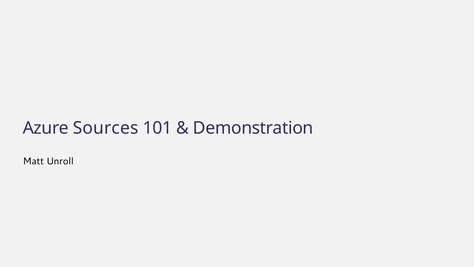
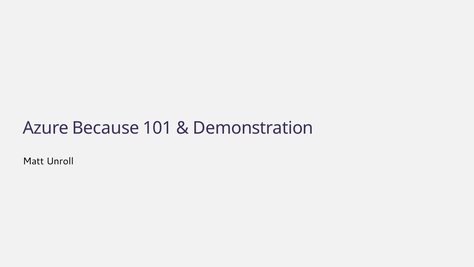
Sources: Sources -> Because
